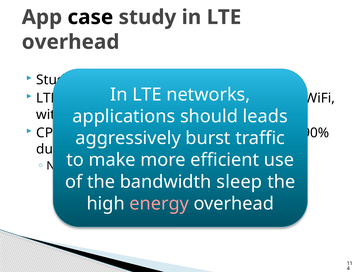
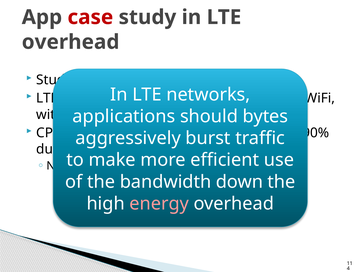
case colour: black -> red
leads: leads -> bytes
sleep: sleep -> down
